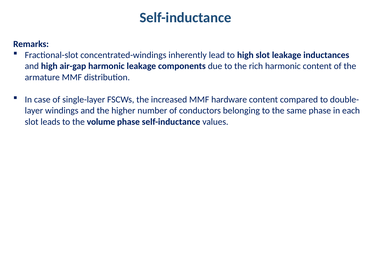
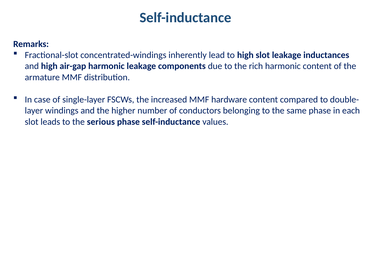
volume: volume -> serious
